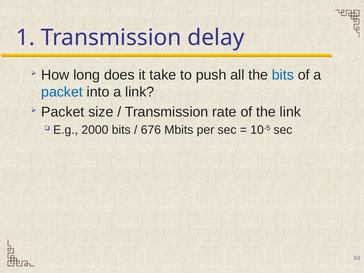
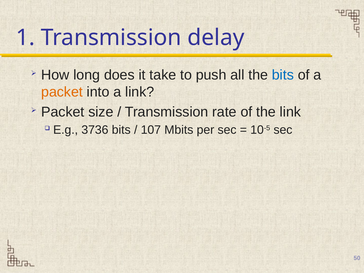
packet at (62, 92) colour: blue -> orange
2000: 2000 -> 3736
676: 676 -> 107
